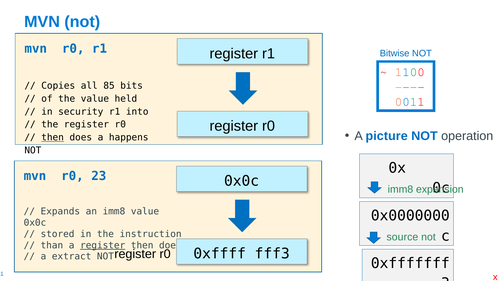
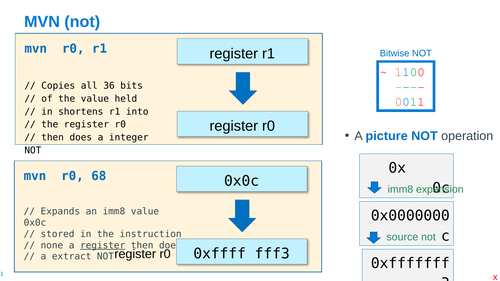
85: 85 -> 36
security: security -> shortens
then at (53, 138) underline: present -> none
happens: happens -> integer
23: 23 -> 68
than: than -> none
